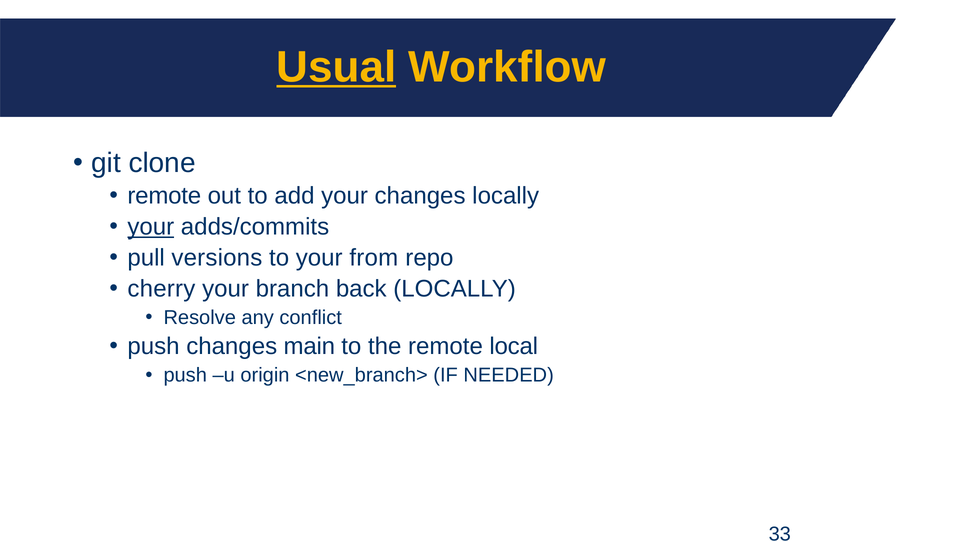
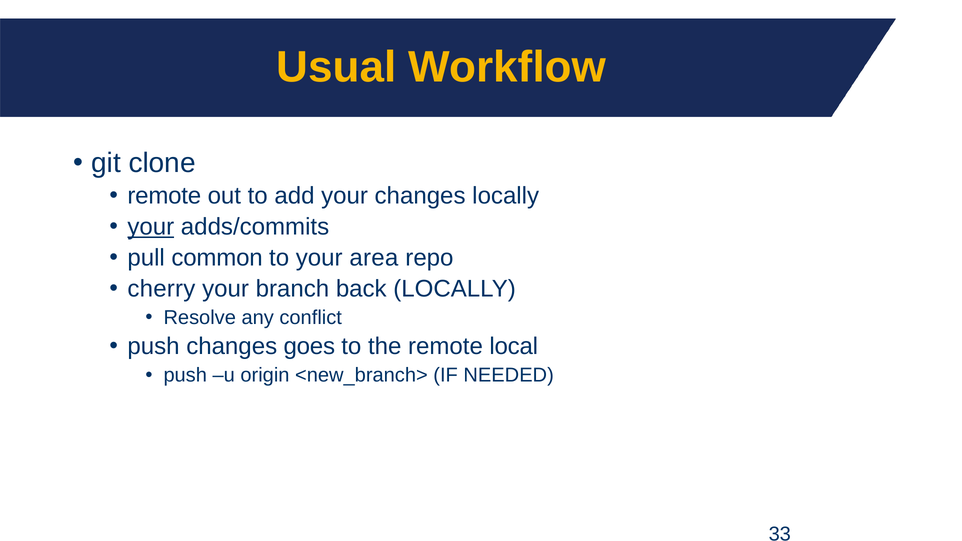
Usual underline: present -> none
versions: versions -> common
from: from -> area
main: main -> goes
